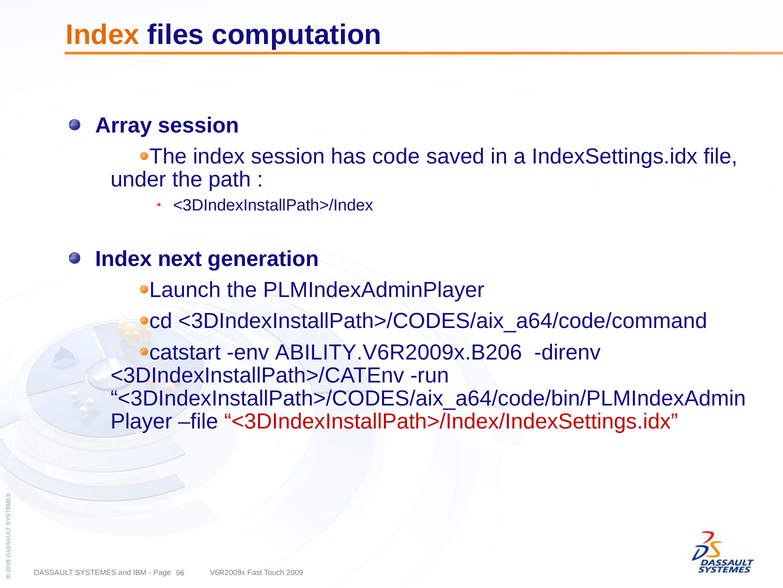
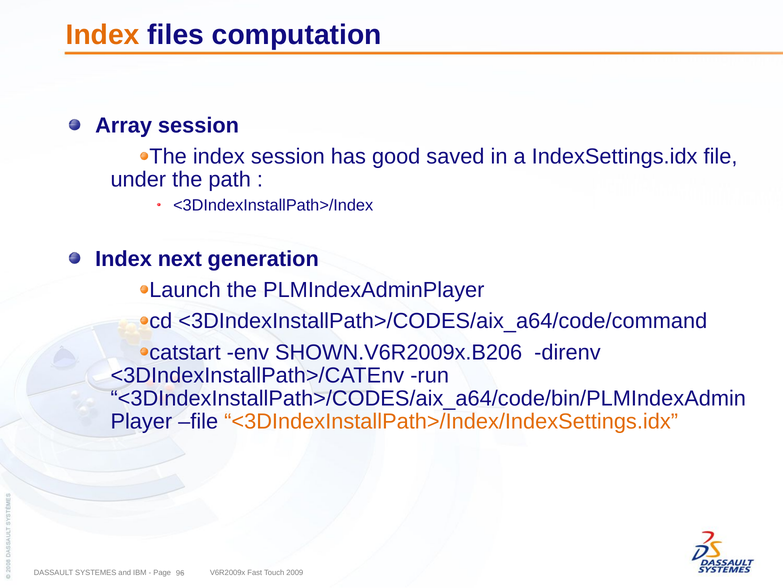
code: code -> good
ABILITY.V6R2009x.B206: ABILITY.V6R2009x.B206 -> SHOWN.V6R2009x.B206
<3DIndexInstallPath>/Index/IndexSettings.idx colour: red -> orange
